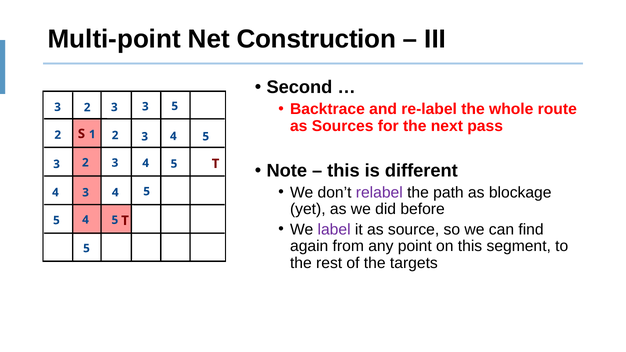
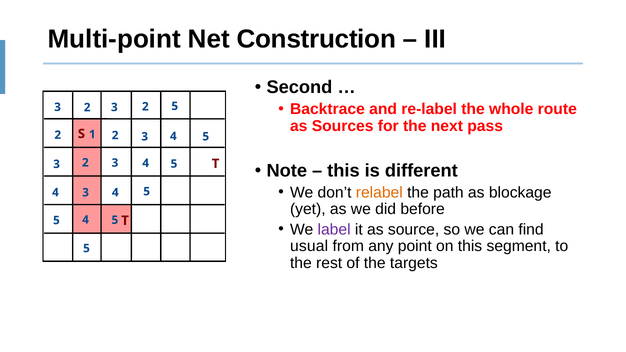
3 at (145, 107): 3 -> 2
relabel colour: purple -> orange
again: again -> usual
